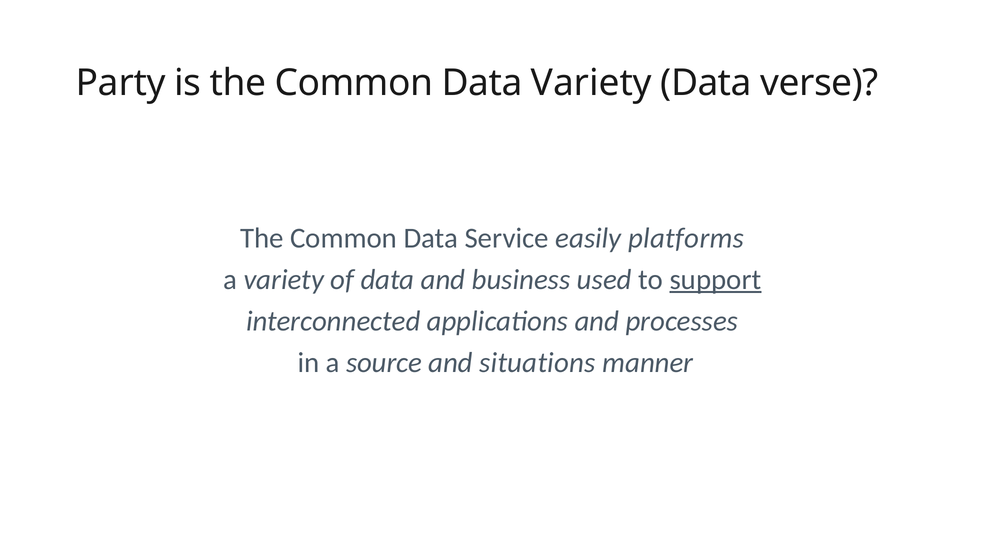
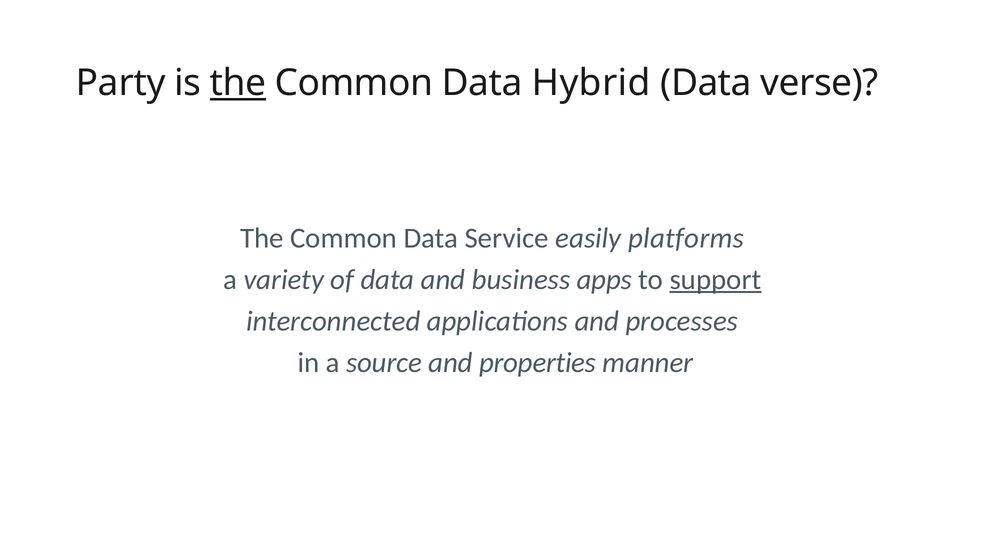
the at (238, 83) underline: none -> present
Data Variety: Variety -> Hybrid
used: used -> apps
situations: situations -> properties
